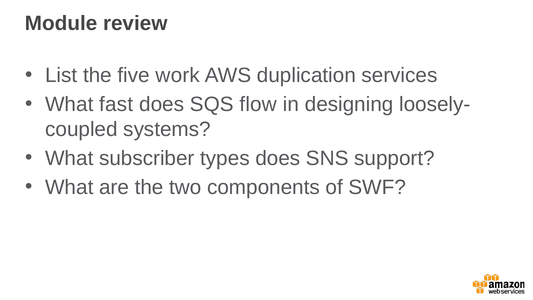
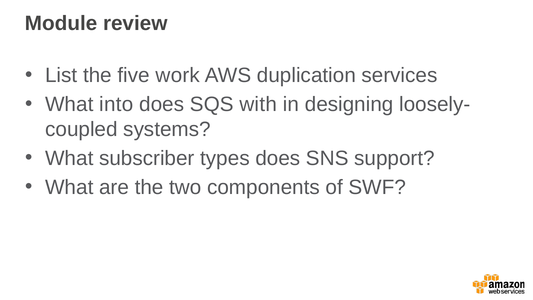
fast: fast -> into
flow: flow -> with
